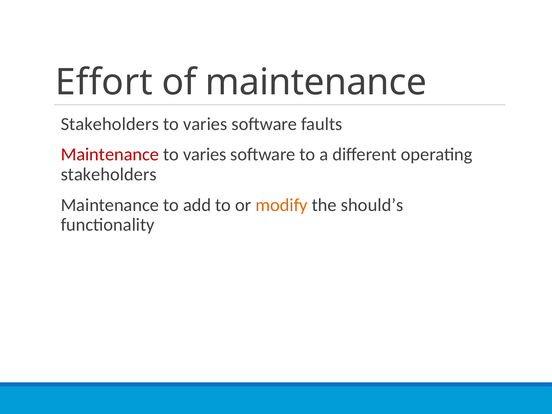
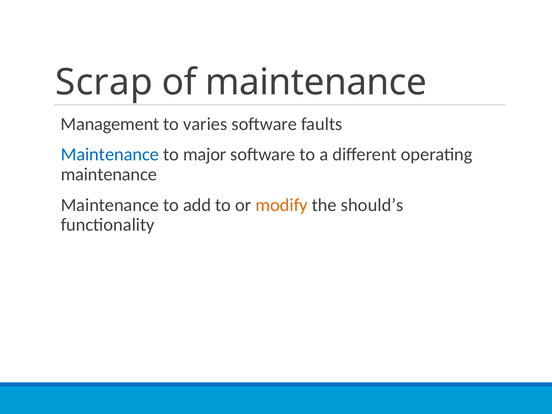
Effort: Effort -> Scrap
Stakeholders at (110, 124): Stakeholders -> Management
Maintenance at (110, 155) colour: red -> blue
varies at (205, 155): varies -> major
stakeholders at (109, 174): stakeholders -> maintenance
